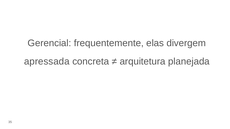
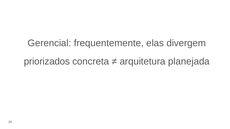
apressada: apressada -> priorizados
